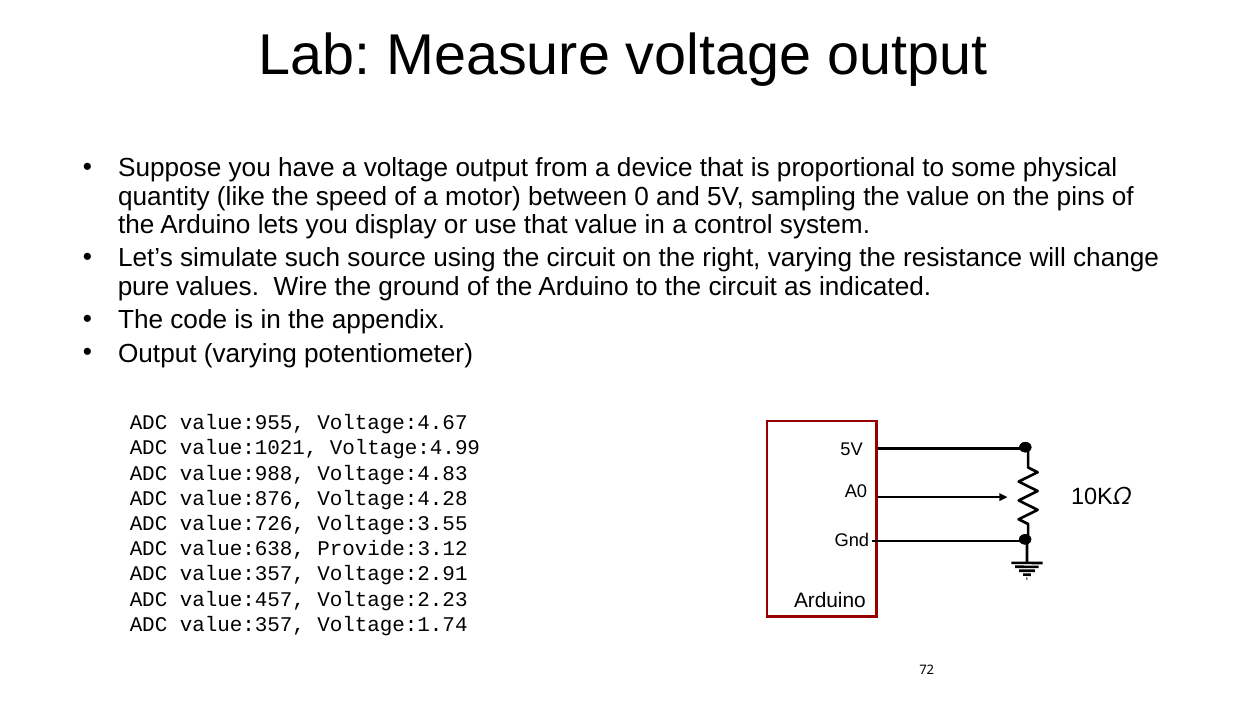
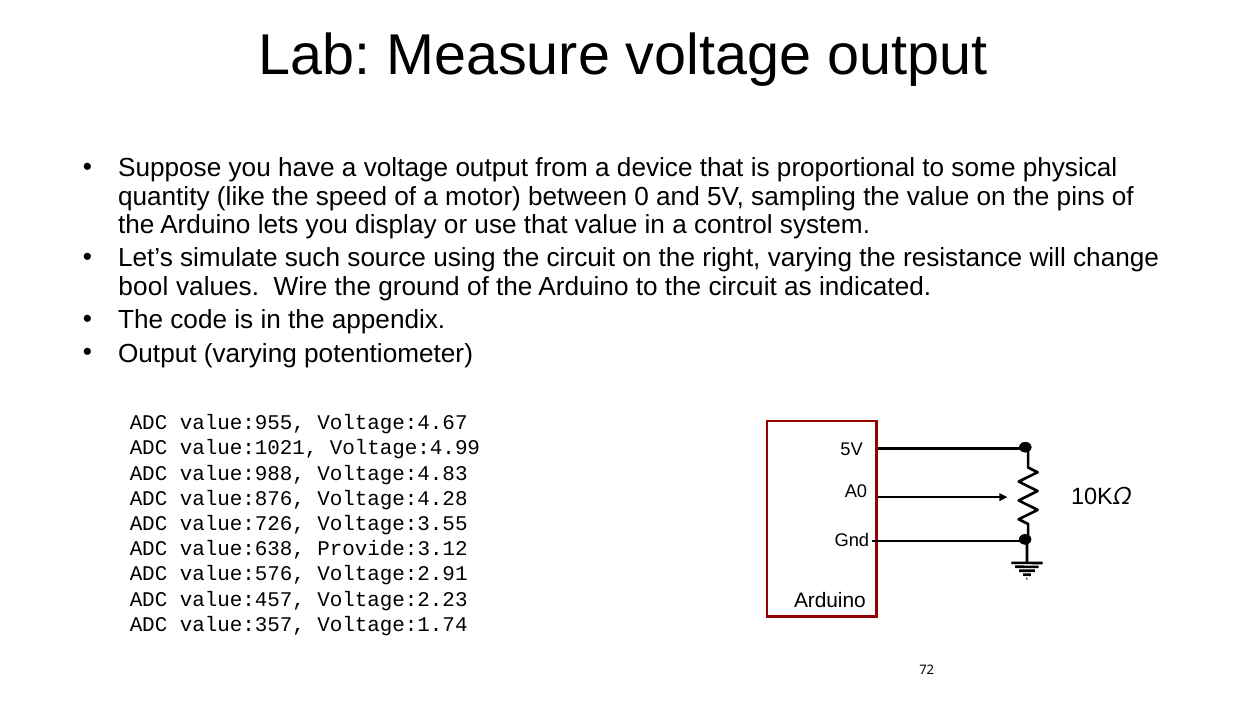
pure: pure -> bool
value:357 at (242, 574): value:357 -> value:576
